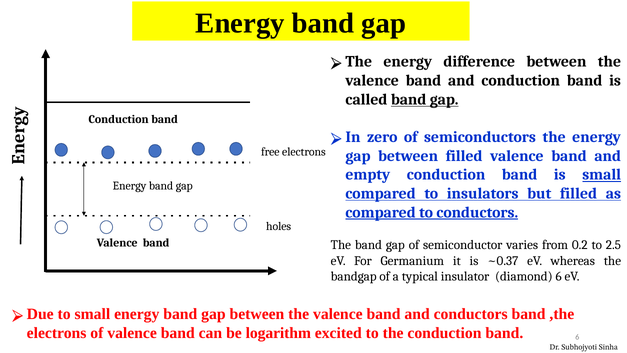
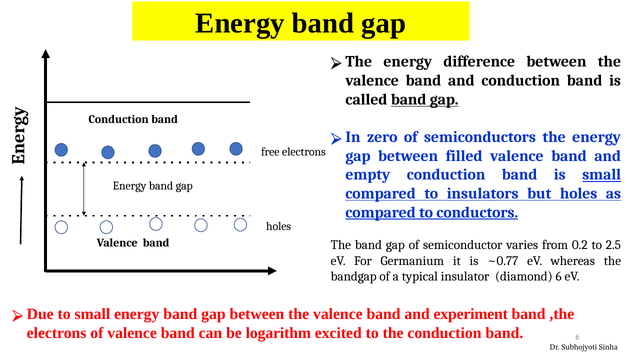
but filled: filled -> holes
~0.37: ~0.37 -> ~0.77
and conductors: conductors -> experiment
